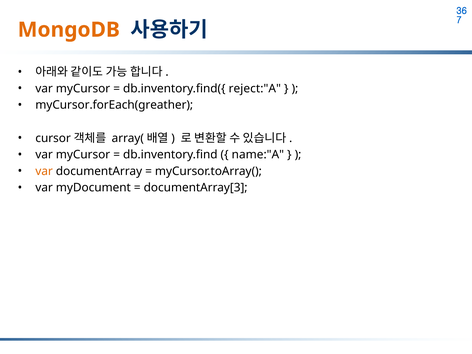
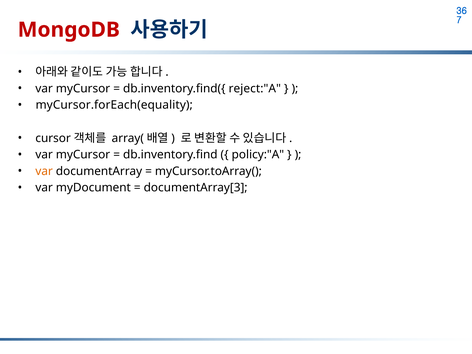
MongoDB colour: orange -> red
myCursor.forEach(greather: myCursor.forEach(greather -> myCursor.forEach(equality
name:"A: name:"A -> policy:"A
